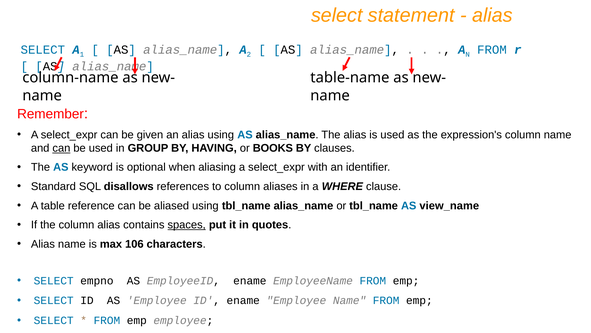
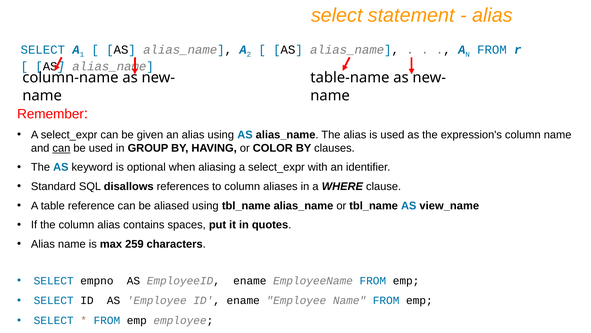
BOOKS: BOOKS -> COLOR
spaces underline: present -> none
106: 106 -> 259
